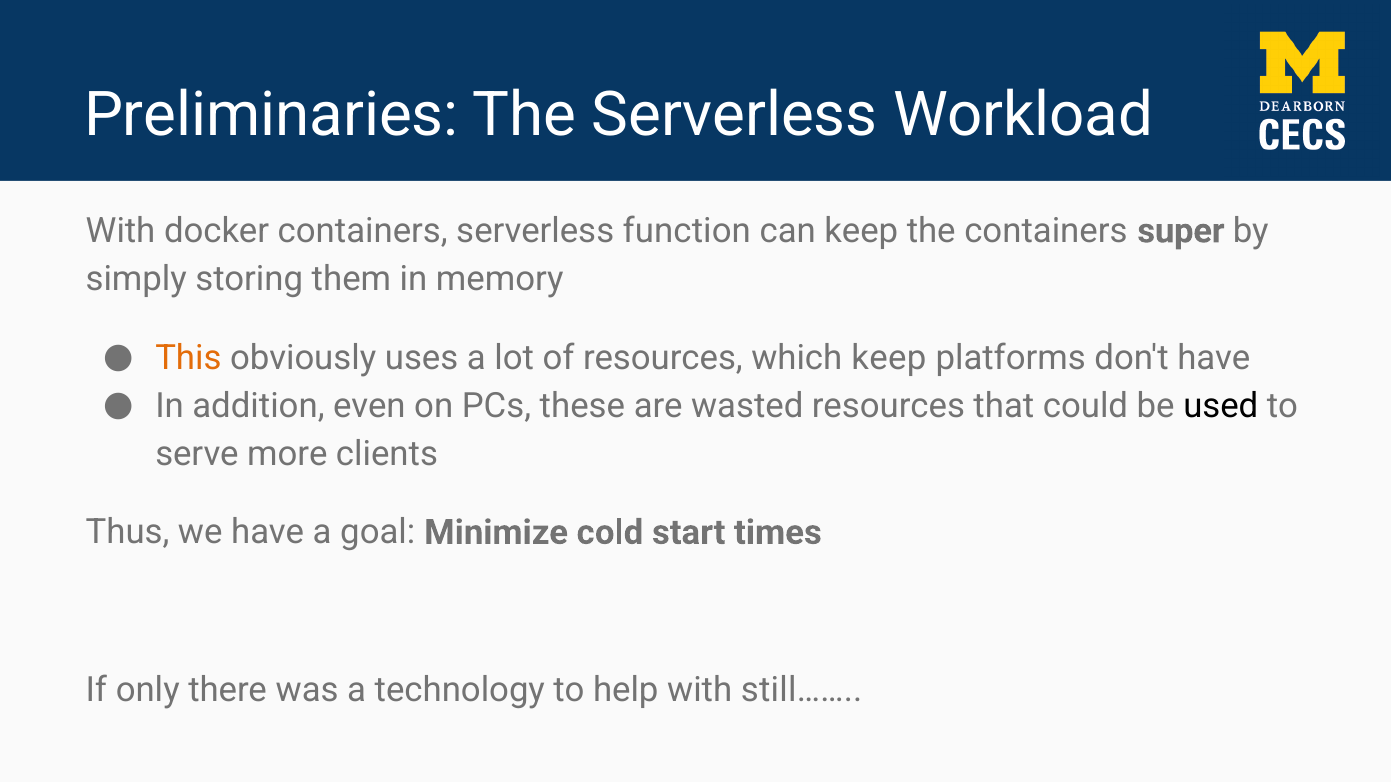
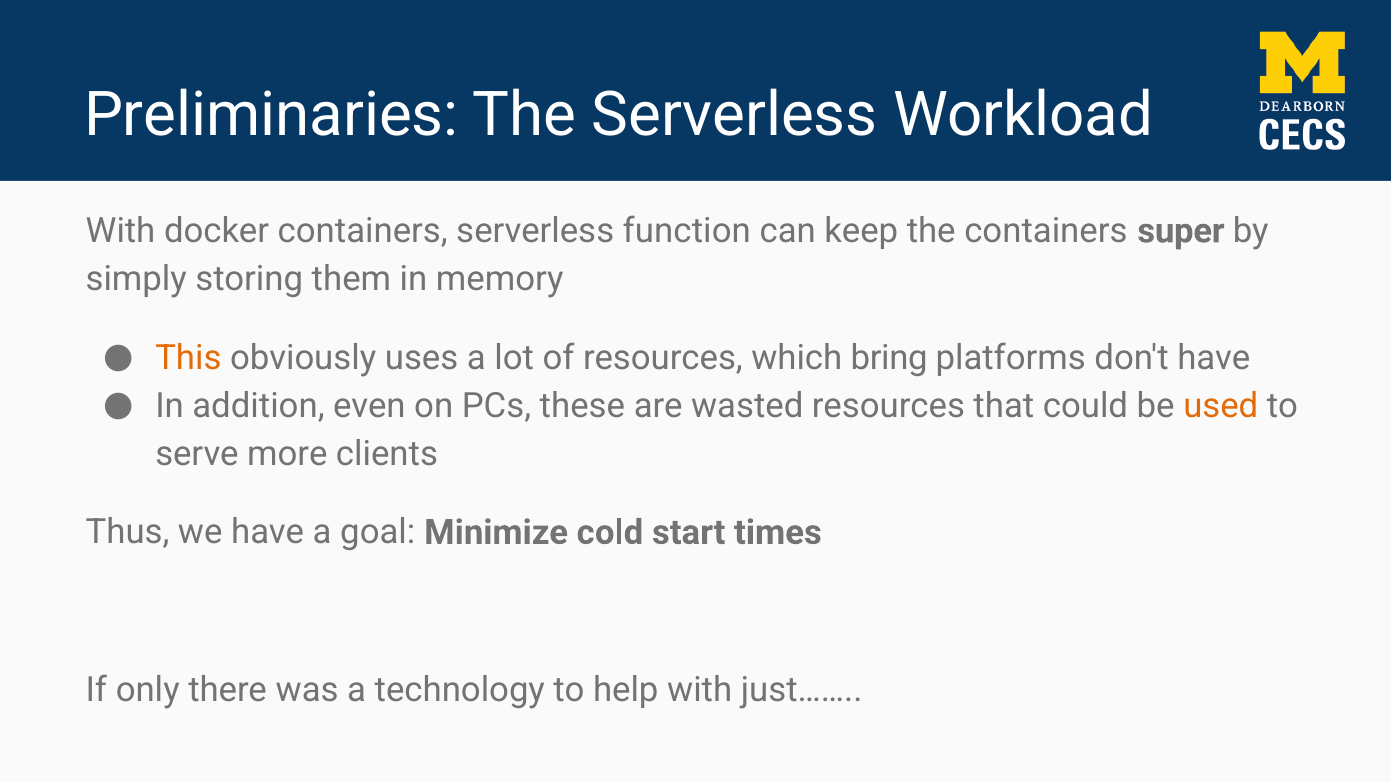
which keep: keep -> bring
used colour: black -> orange
still……: still…… -> just……
